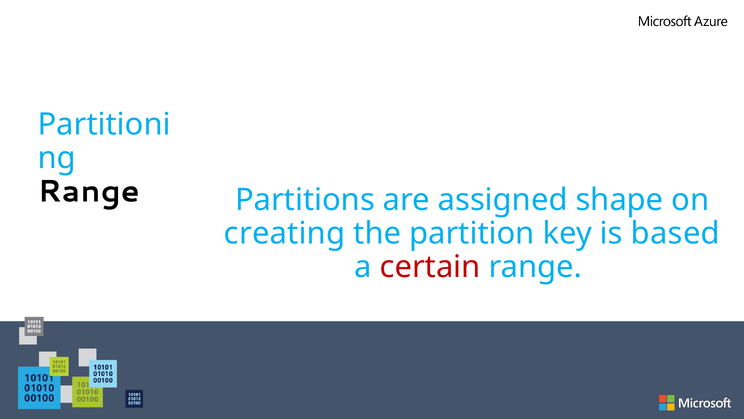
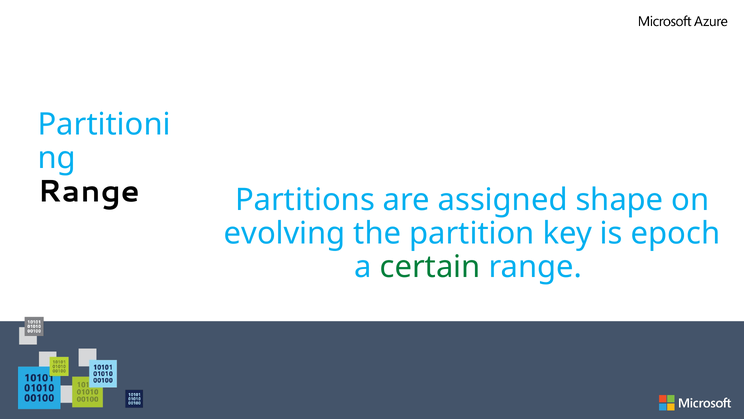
creating: creating -> evolving
based: based -> epoch
certain colour: red -> green
